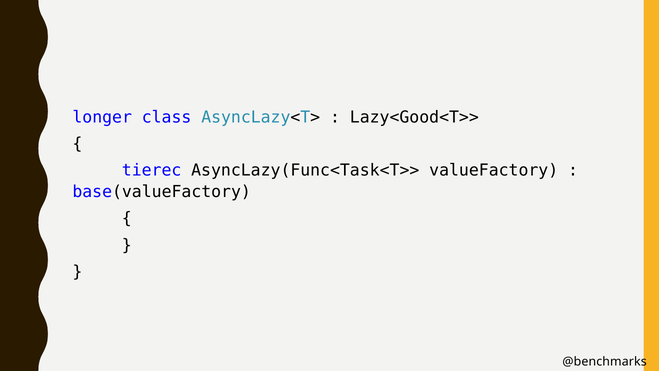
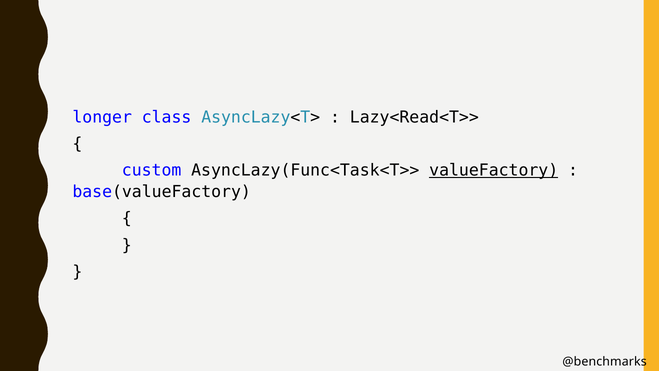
Lazy<Good<T>>: Lazy<Good<T>> -> Lazy<Read<T>>
tierec: tierec -> custom
valueFactory underline: none -> present
